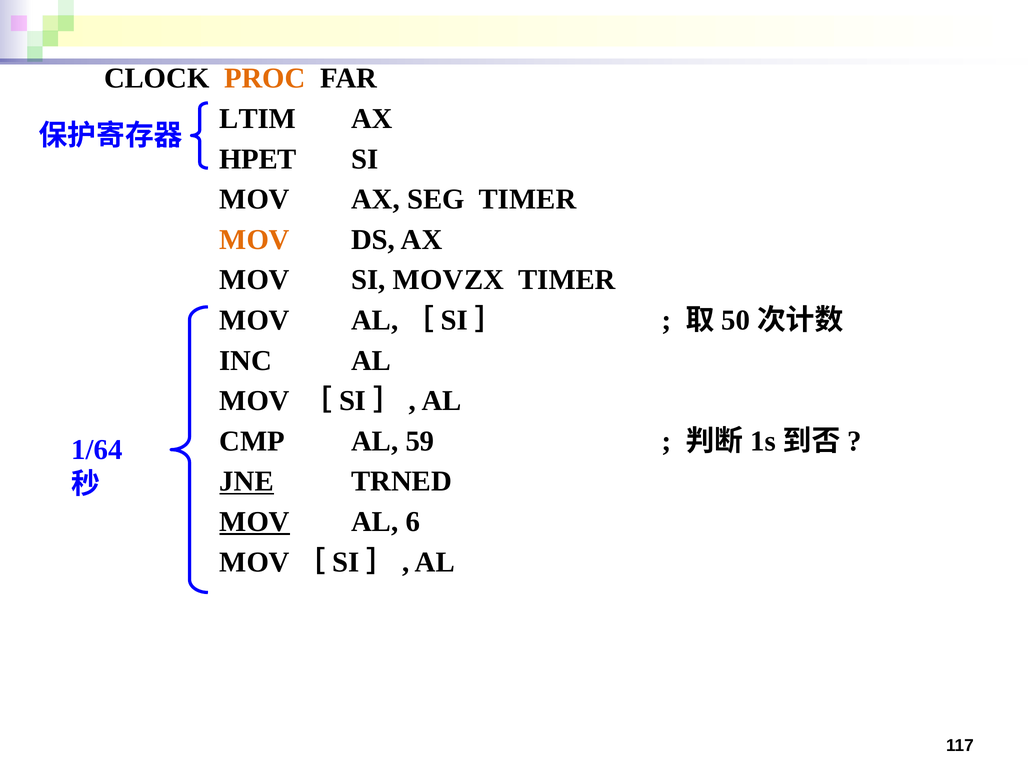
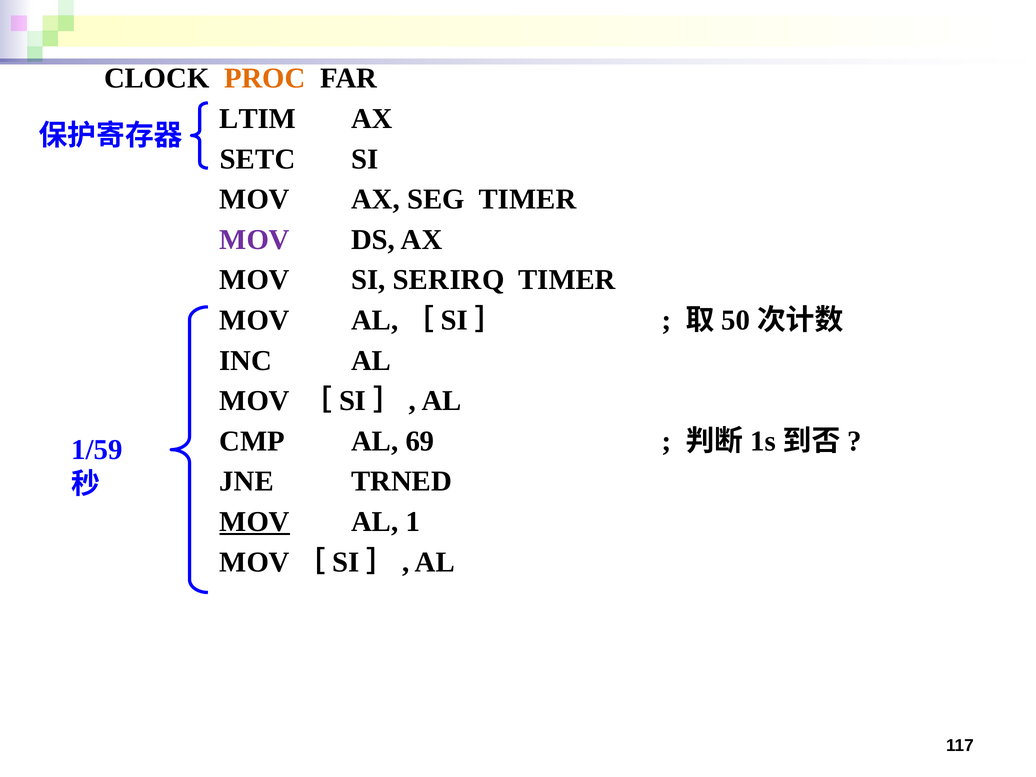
HPET: HPET -> SETC
MOV at (255, 240) colour: orange -> purple
MOVZX: MOVZX -> SERIRQ
59: 59 -> 69
1/64: 1/64 -> 1/59
JNE underline: present -> none
6: 6 -> 1
